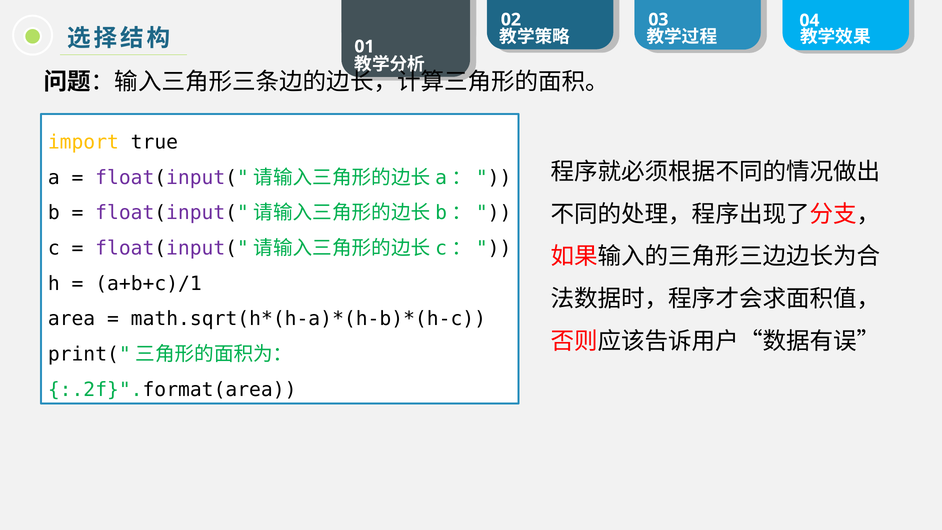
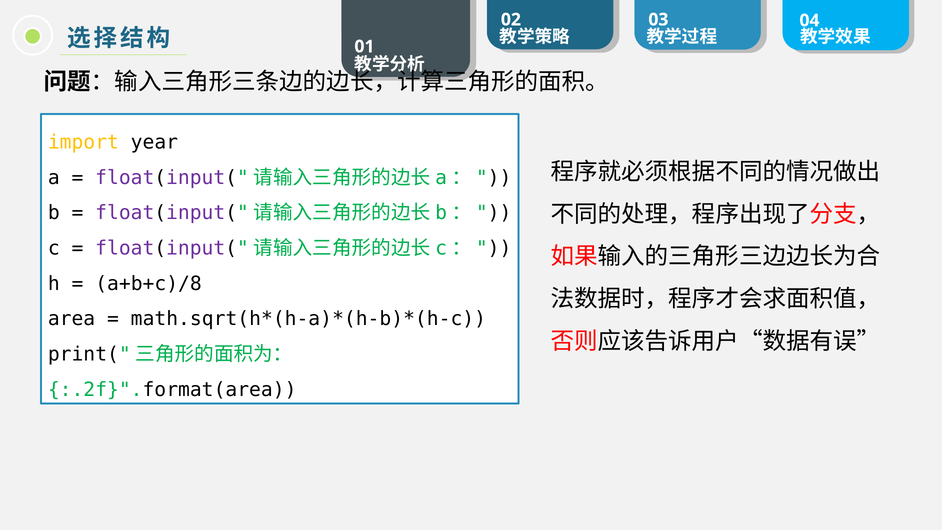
true: true -> year
a+b+c)/1: a+b+c)/1 -> a+b+c)/8
